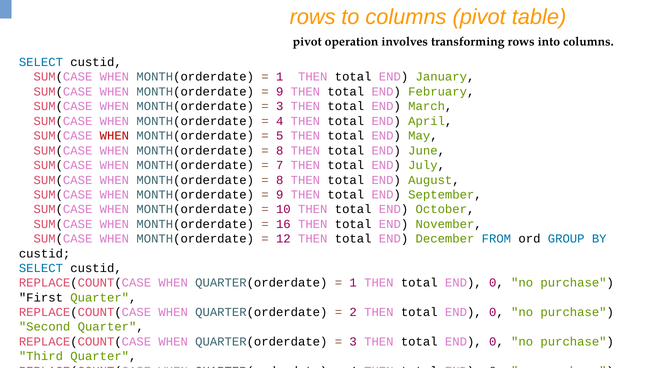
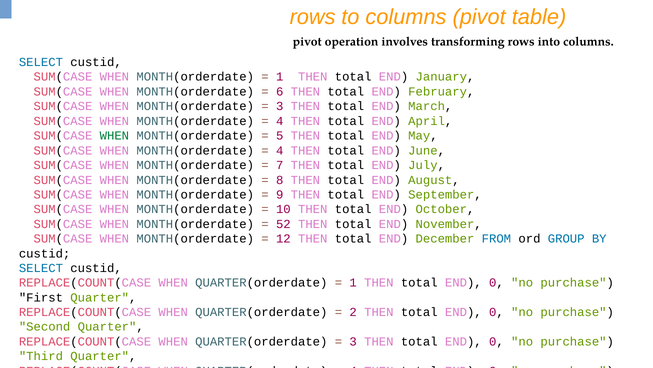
9 at (280, 91): 9 -> 6
WHEN at (114, 136) colour: red -> green
8 at (280, 150): 8 -> 4
16: 16 -> 52
